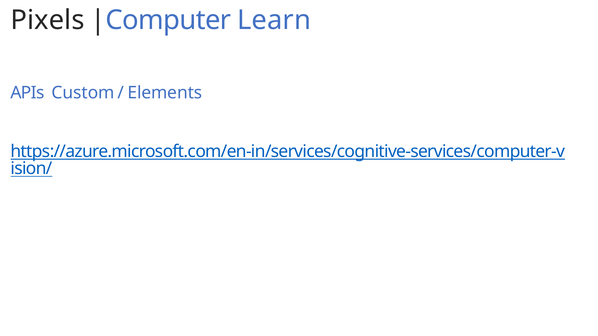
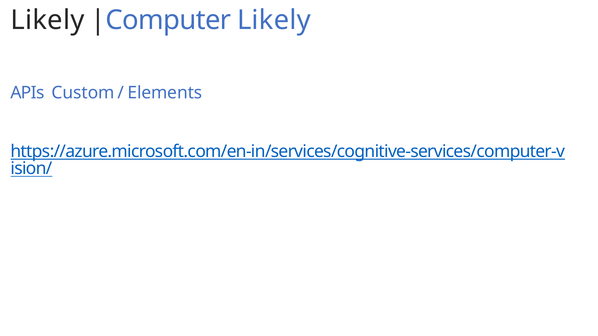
Pixels at (48, 20): Pixels -> Likely
Learn at (274, 20): Learn -> Likely
